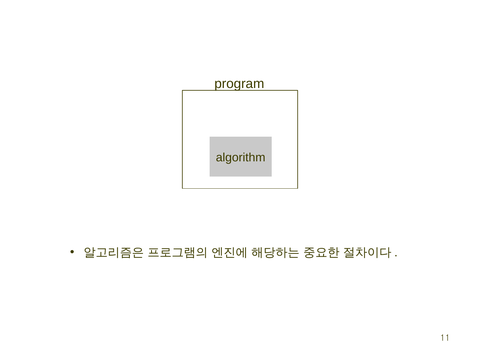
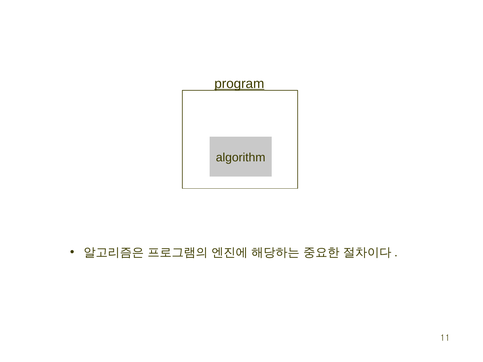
program underline: none -> present
